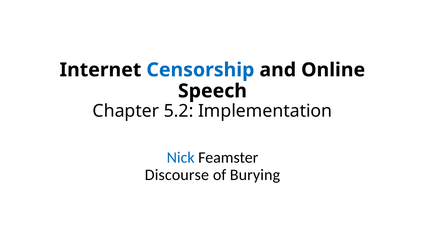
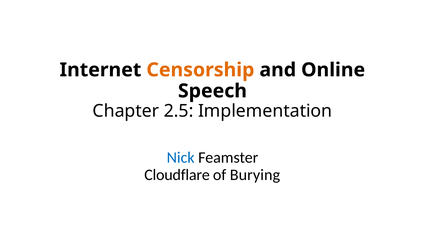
Censorship colour: blue -> orange
5.2: 5.2 -> 2.5
Discourse: Discourse -> Cloudflare
